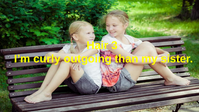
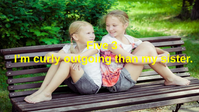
Hair: Hair -> Five
